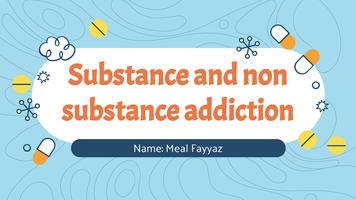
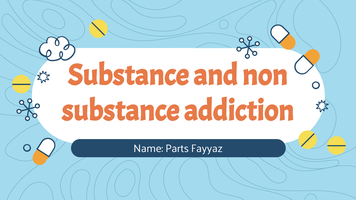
Meal: Meal -> Parts
